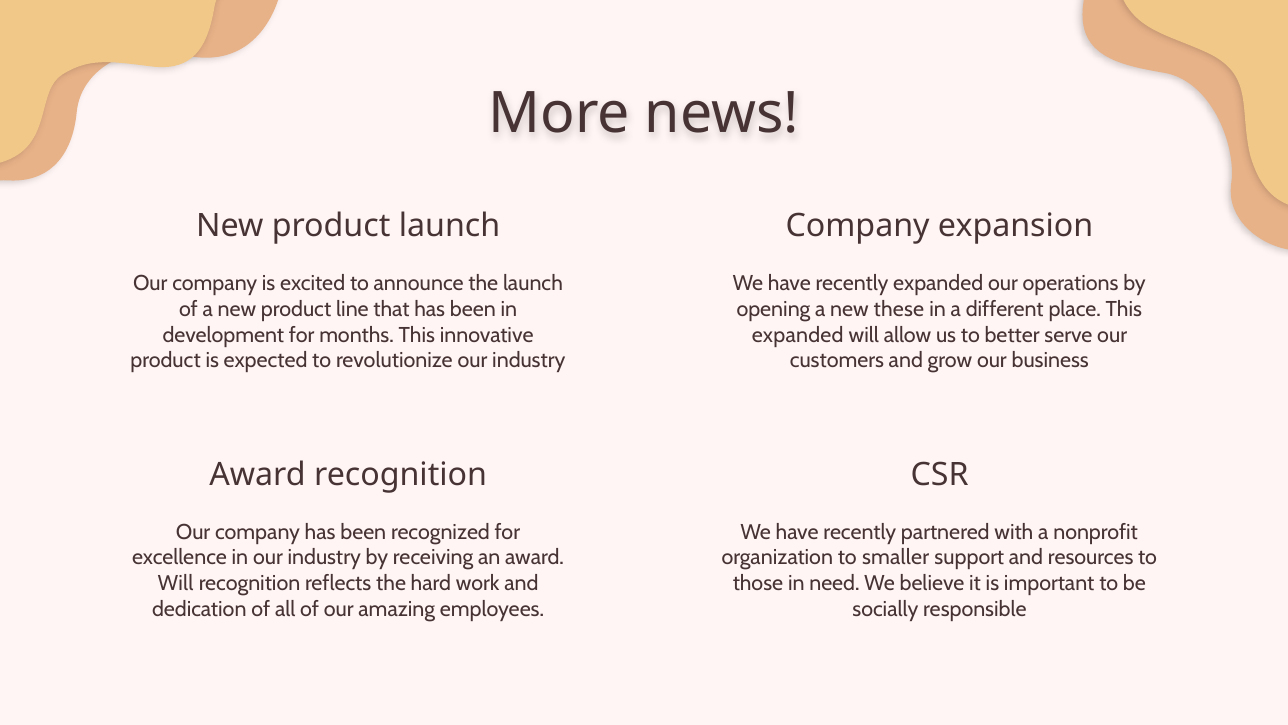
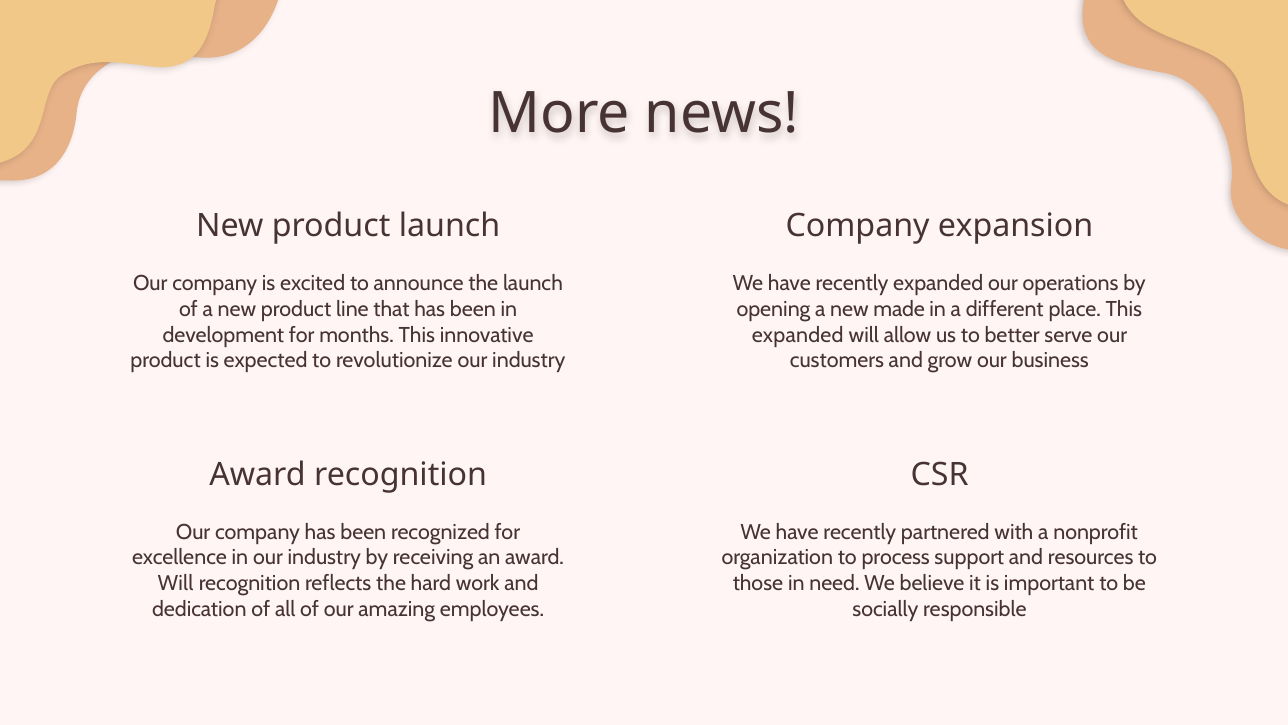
these: these -> made
smaller: smaller -> process
